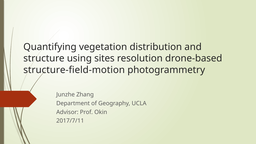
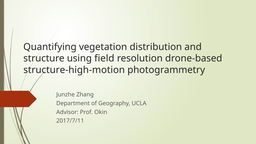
sites: sites -> field
structure-field-motion: structure-field-motion -> structure-high-motion
